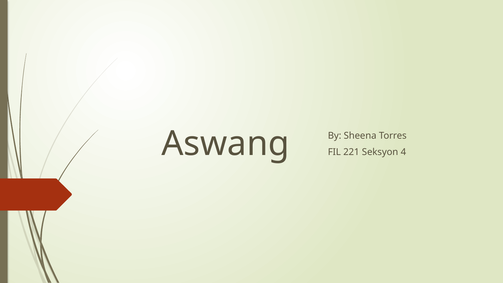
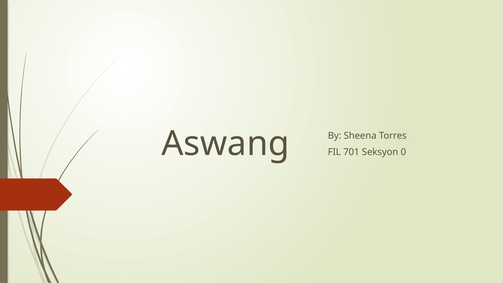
221: 221 -> 701
4: 4 -> 0
